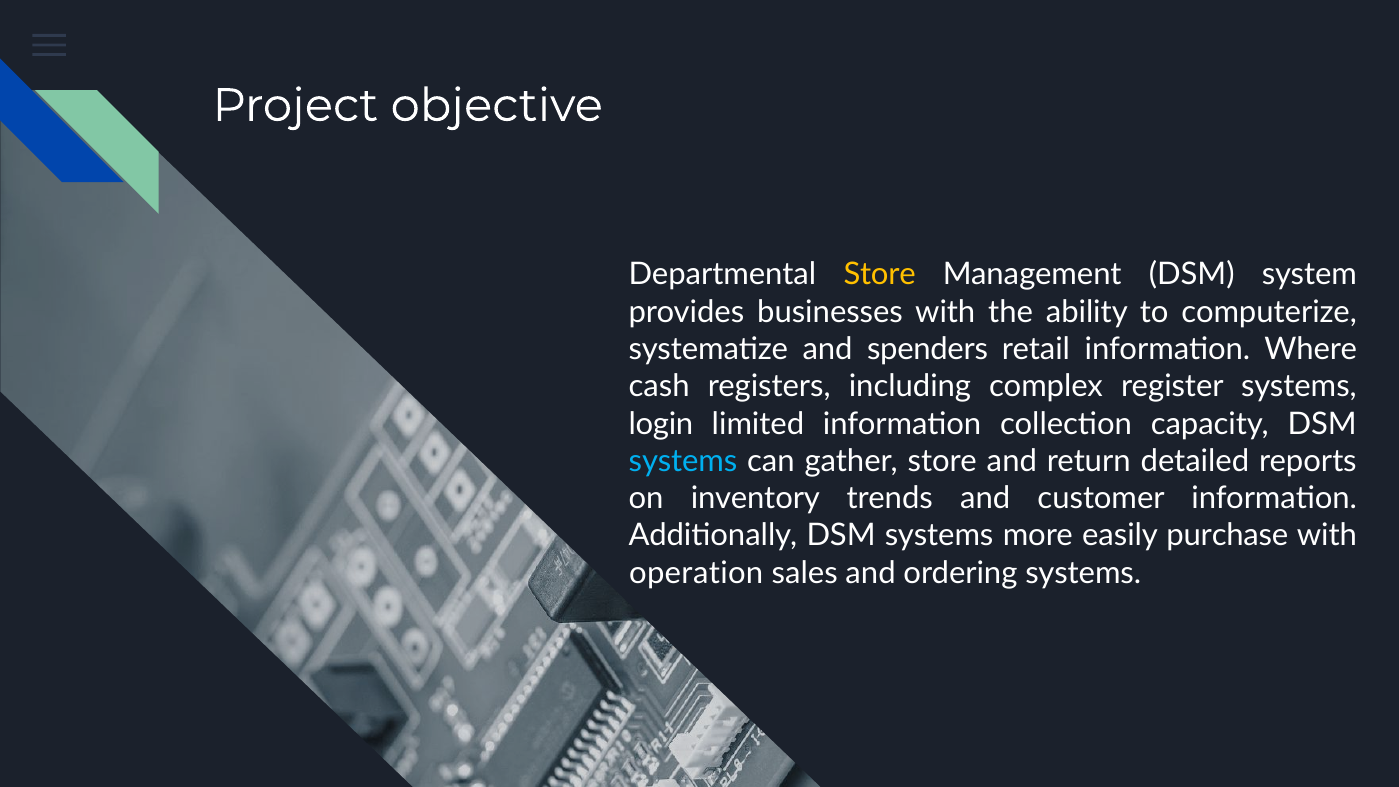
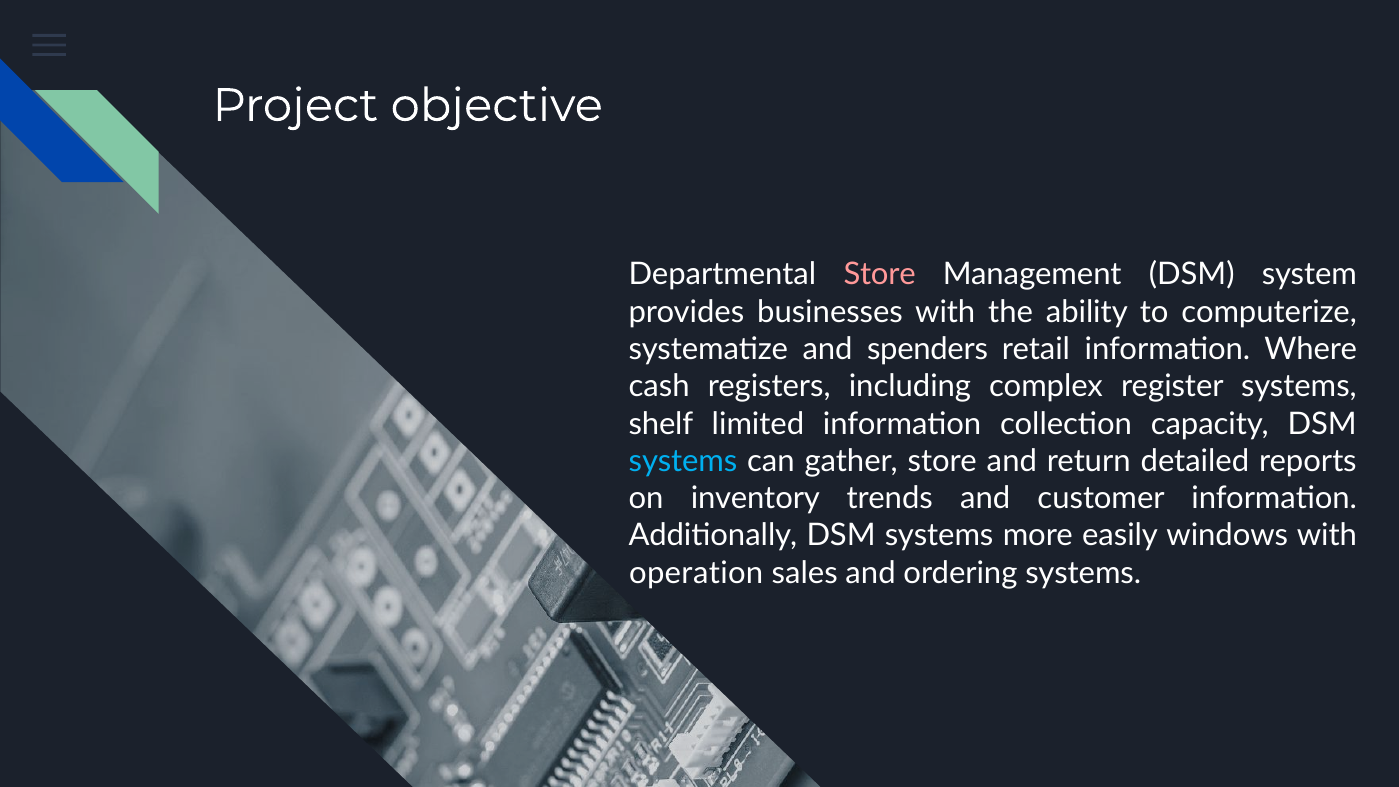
Store at (880, 275) colour: yellow -> pink
login: login -> shelf
purchase: purchase -> windows
